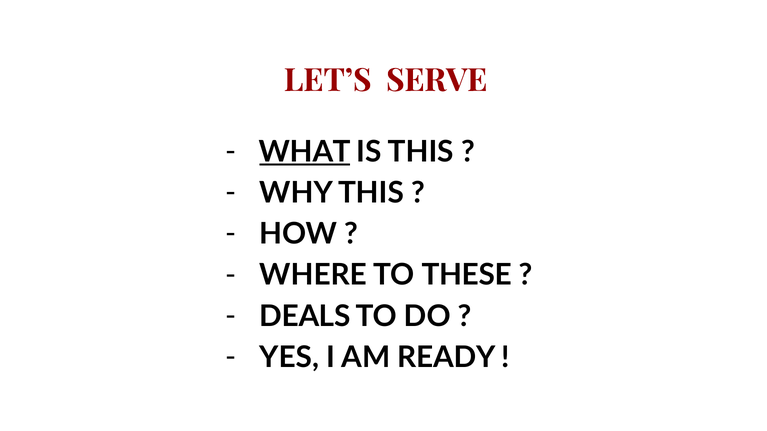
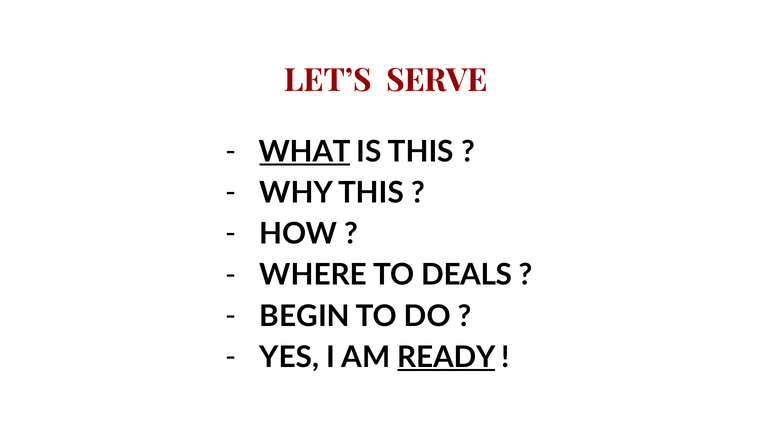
THESE: THESE -> DEALS
DEALS: DEALS -> BEGIN
READY underline: none -> present
